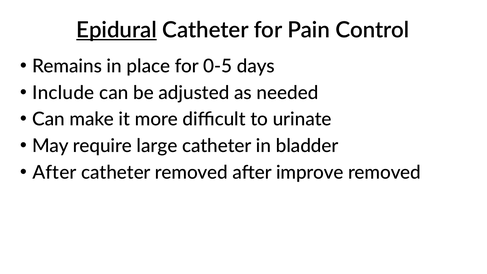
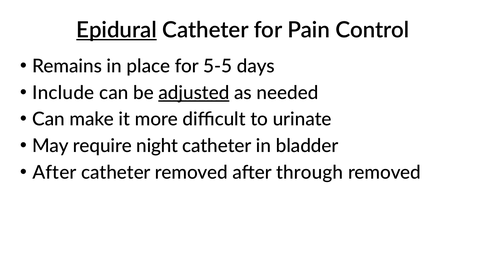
0-5: 0-5 -> 5-5
adjusted underline: none -> present
large: large -> night
improve: improve -> through
